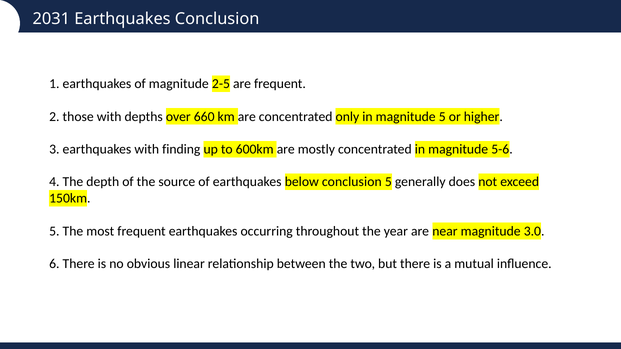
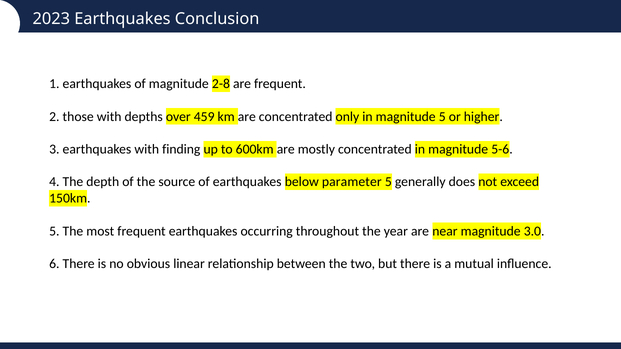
2031: 2031 -> 2023
2-5: 2-5 -> 2-8
660: 660 -> 459
below conclusion: conclusion -> parameter
